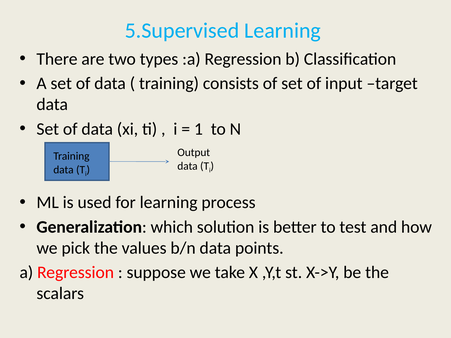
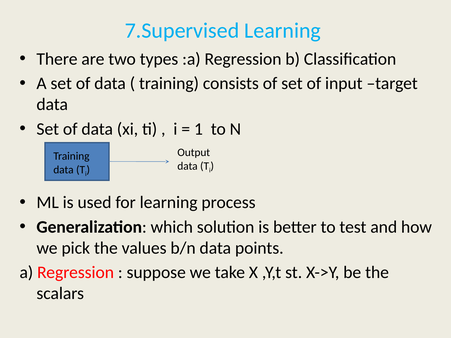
5.Supervised: 5.Supervised -> 7.Supervised
